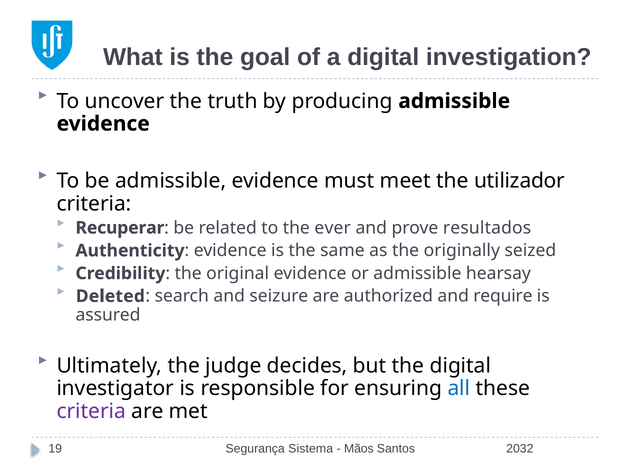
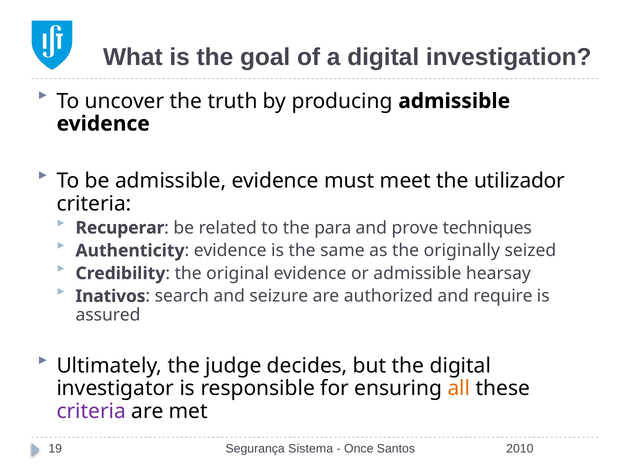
ever: ever -> para
resultados: resultados -> techniques
Deleted: Deleted -> Inativos
all colour: blue -> orange
Mãos: Mãos -> Once
2032: 2032 -> 2010
